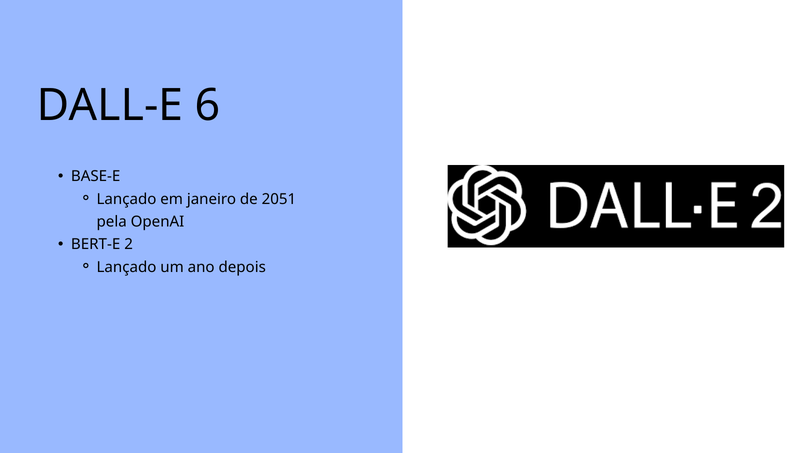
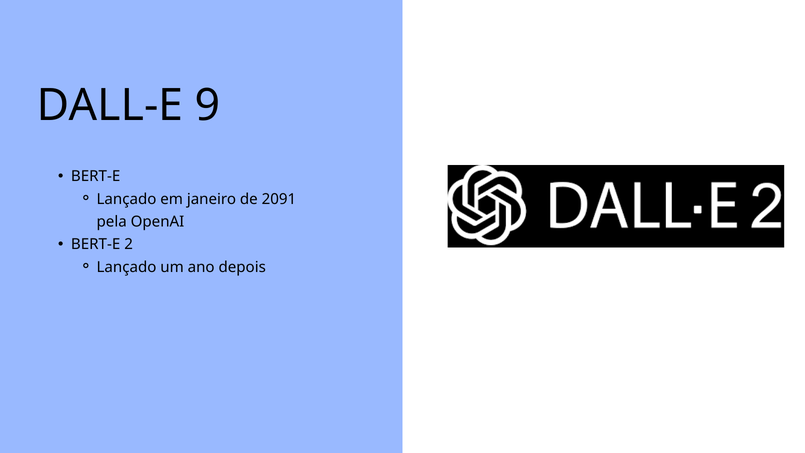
6: 6 -> 9
BASE-E at (96, 176): BASE-E -> BERT-E
2051: 2051 -> 2091
